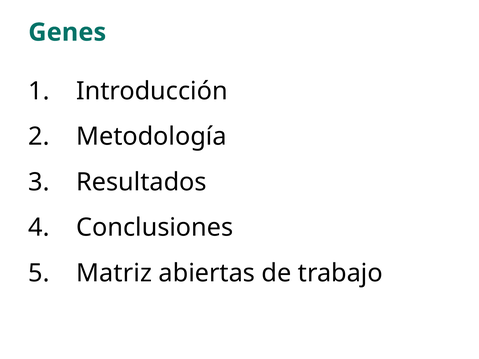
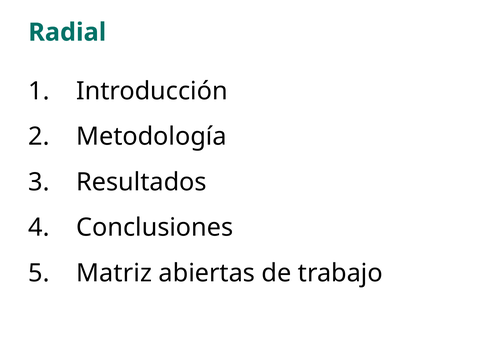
Genes: Genes -> Radial
